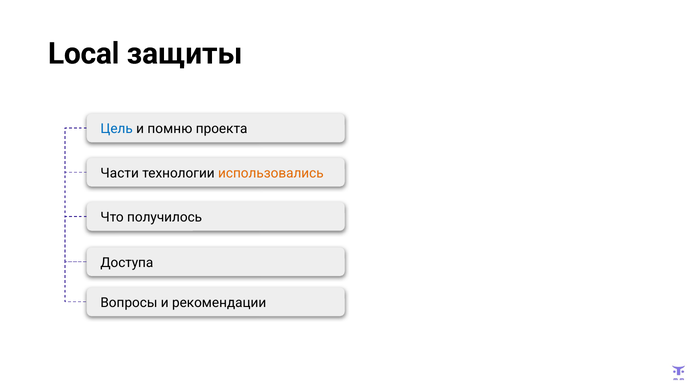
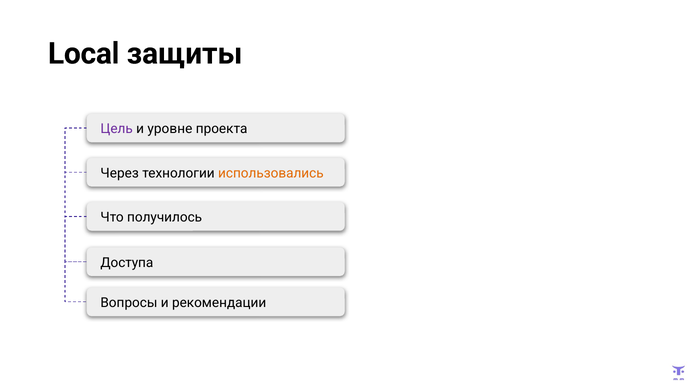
Цель colour: blue -> purple
помню: помню -> уровне
Части: Части -> Через
